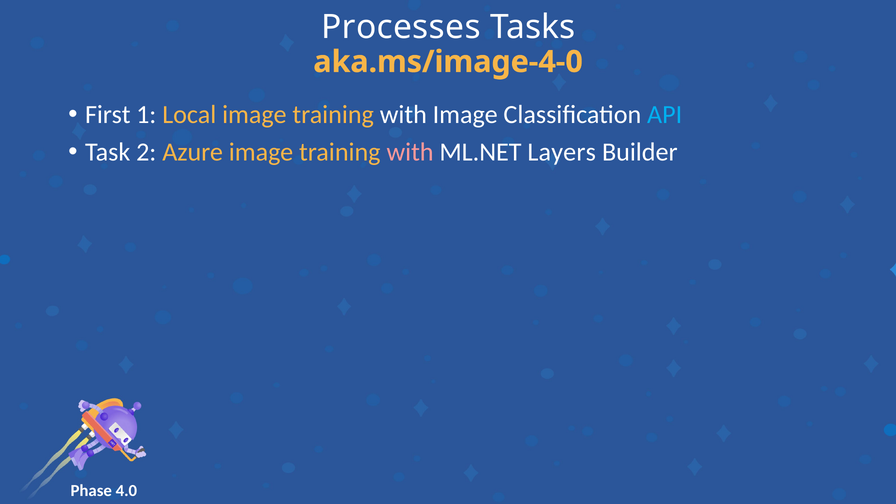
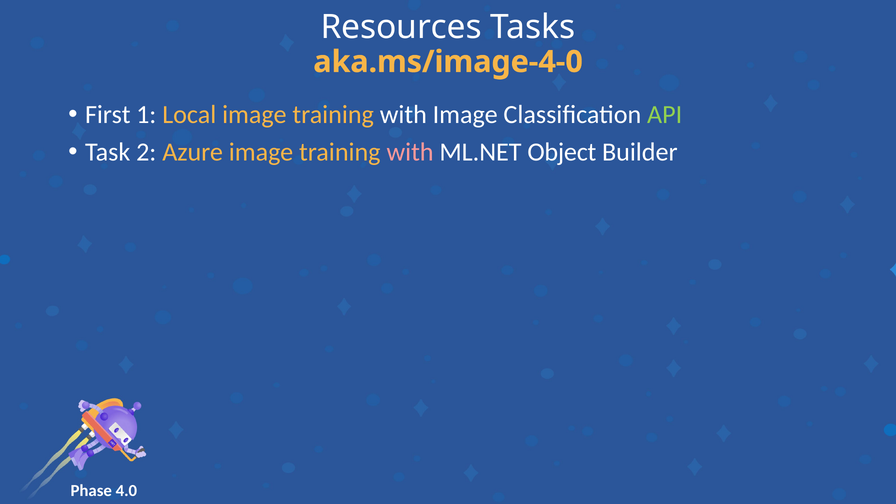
Processes: Processes -> Resources
API colour: light blue -> light green
Layers: Layers -> Object
